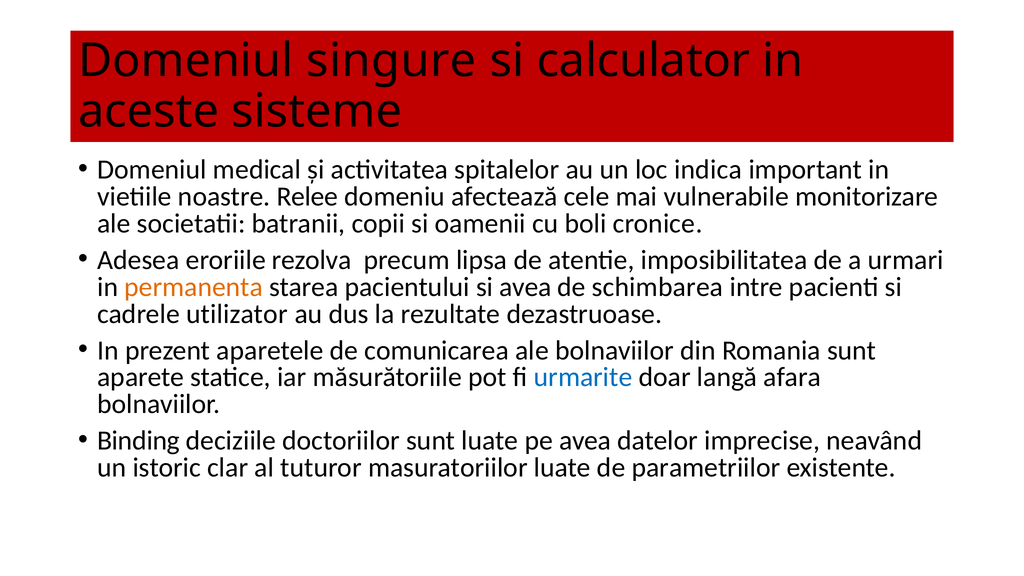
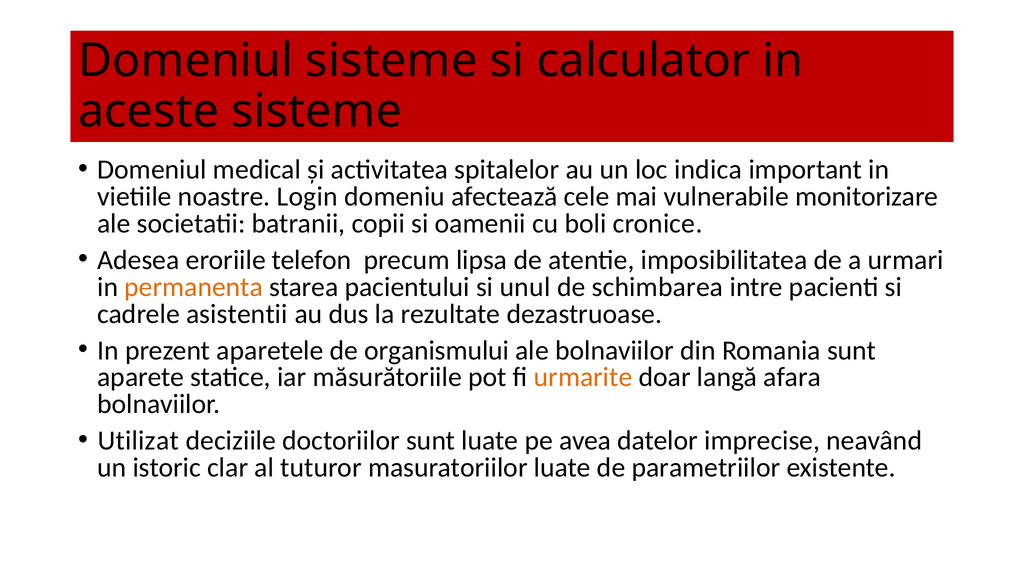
Domeniul singure: singure -> sisteme
Relee: Relee -> Login
rezolva: rezolva -> telefon
si avea: avea -> unul
utilizator: utilizator -> asistentii
comunicarea: comunicarea -> organismului
urmarite colour: blue -> orange
Binding: Binding -> Utilizat
